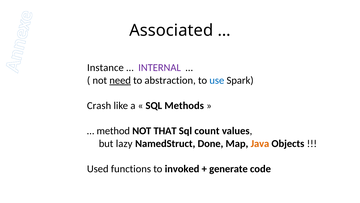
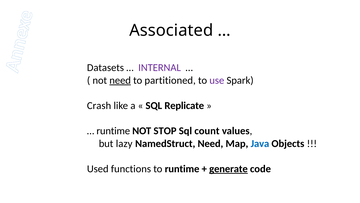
Instance: Instance -> Datasets
abstraction: abstraction -> partitioned
use colour: blue -> purple
Methods: Methods -> Replicate
method at (113, 131): method -> runtime
THAT: THAT -> STOP
NamedStruct Done: Done -> Need
Java colour: orange -> blue
to invoked: invoked -> runtime
generate underline: none -> present
